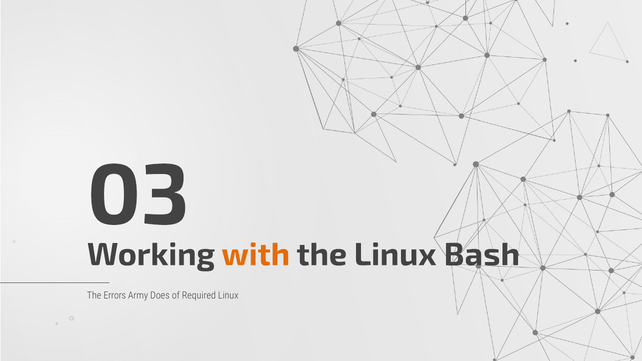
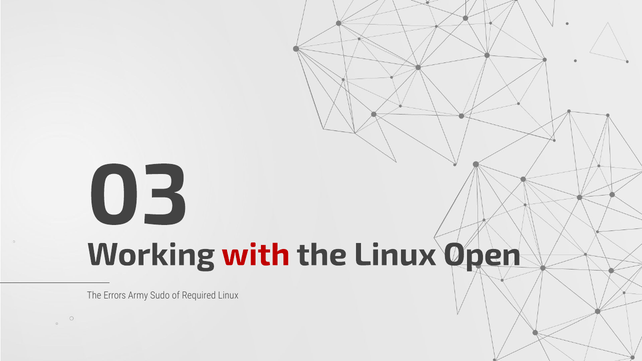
with colour: orange -> red
Bash: Bash -> Open
Does: Does -> Sudo
